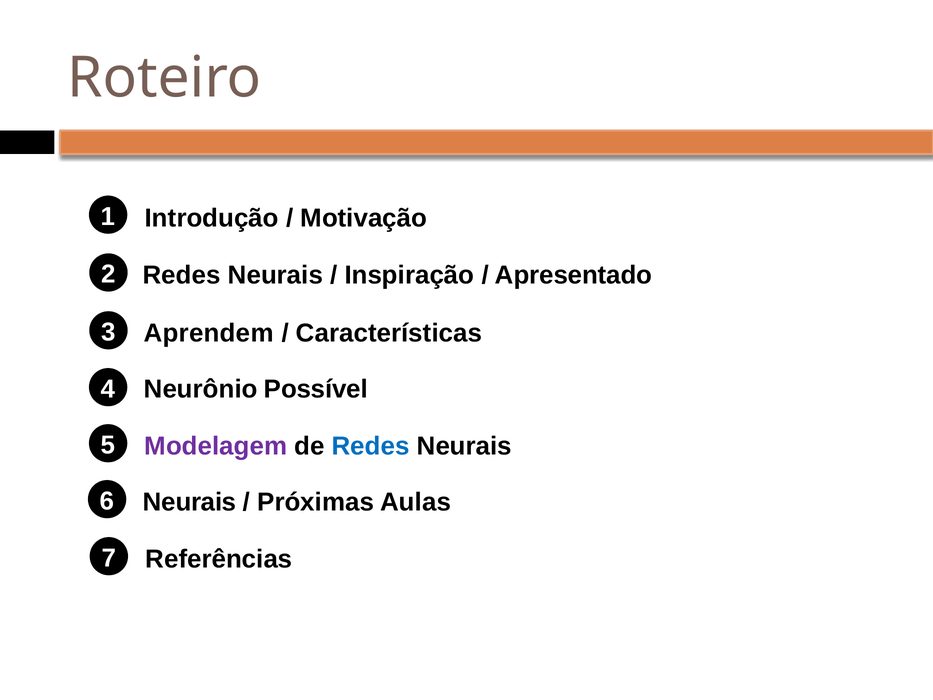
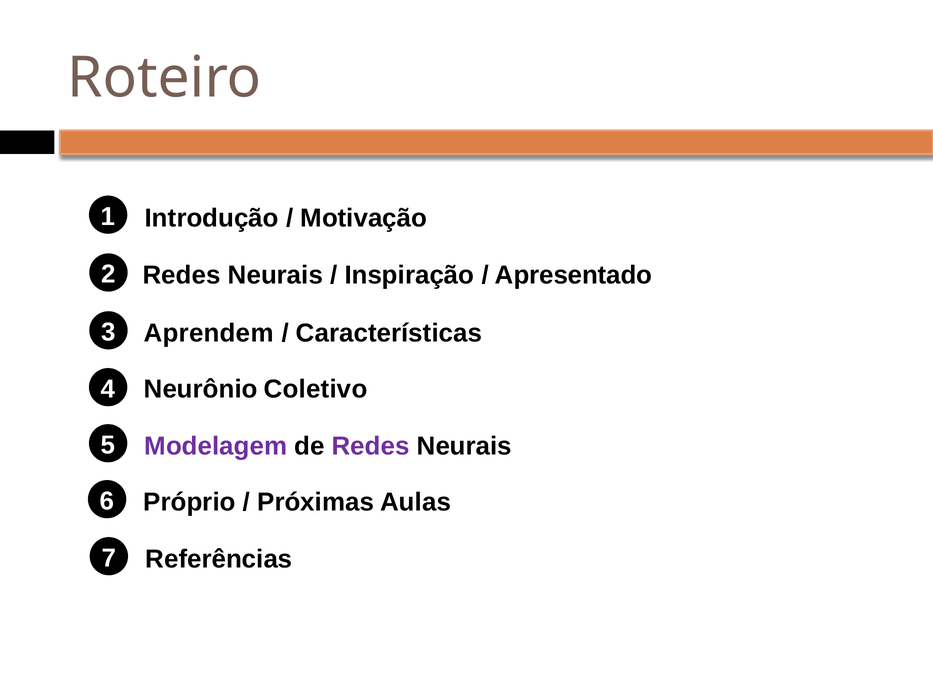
Possível: Possível -> Coletivo
Redes at (371, 446) colour: blue -> purple
6 Neurais: Neurais -> Próprio
